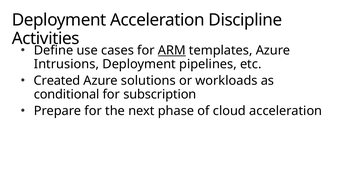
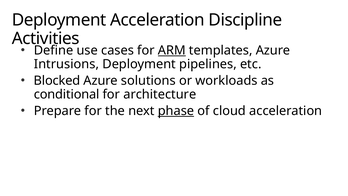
Created: Created -> Blocked
subscription: subscription -> architecture
phase underline: none -> present
